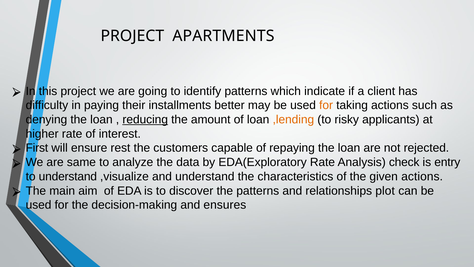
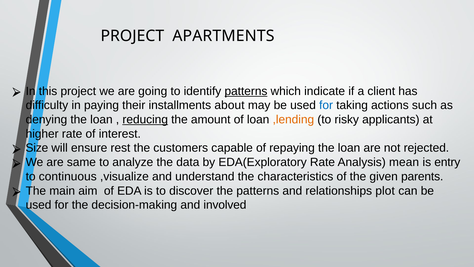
patterns at (246, 91) underline: none -> present
better: better -> about
for at (326, 105) colour: orange -> blue
First: First -> Size
check: check -> mean
to understand: understand -> continuous
given actions: actions -> parents
ensures: ensures -> involved
